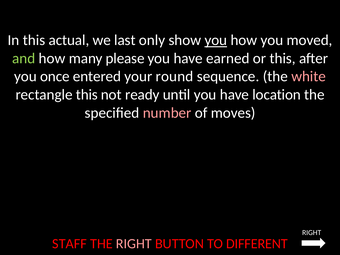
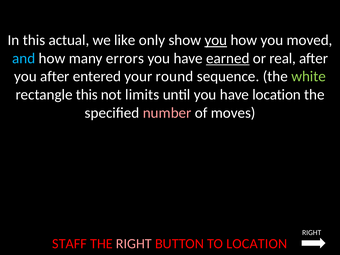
last: last -> like
and colour: light green -> light blue
please: please -> errors
earned underline: none -> present
or this: this -> real
you once: once -> after
white colour: pink -> light green
ready: ready -> limits
TO DIFFERENT: DIFFERENT -> LOCATION
